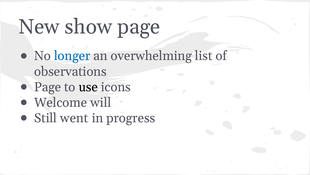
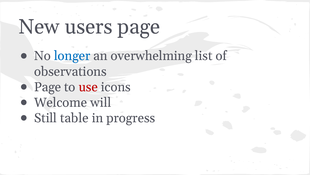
show: show -> users
use colour: black -> red
went: went -> table
